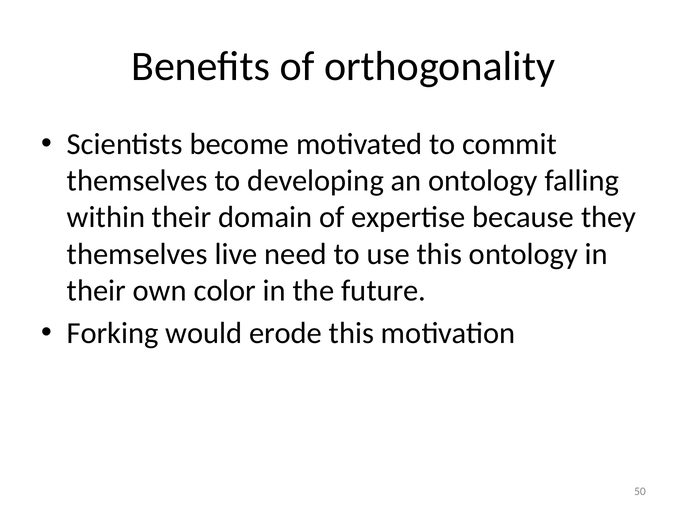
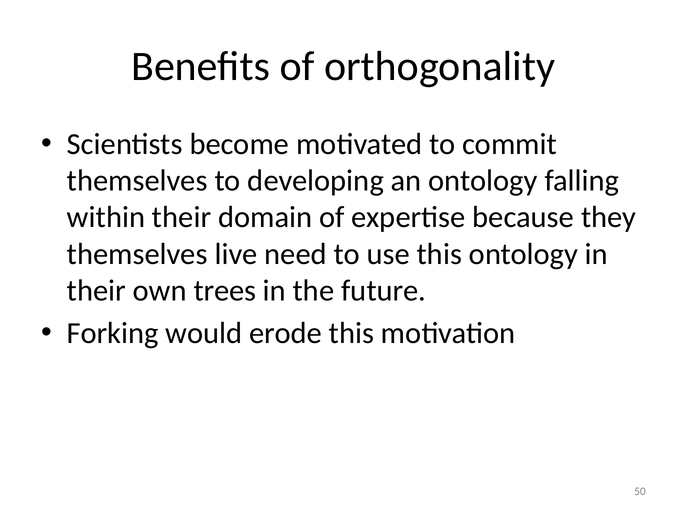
color: color -> trees
